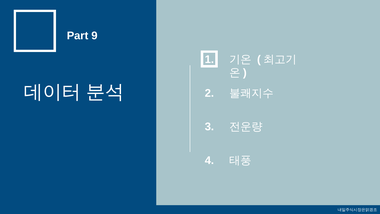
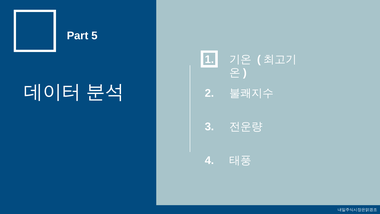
9: 9 -> 5
